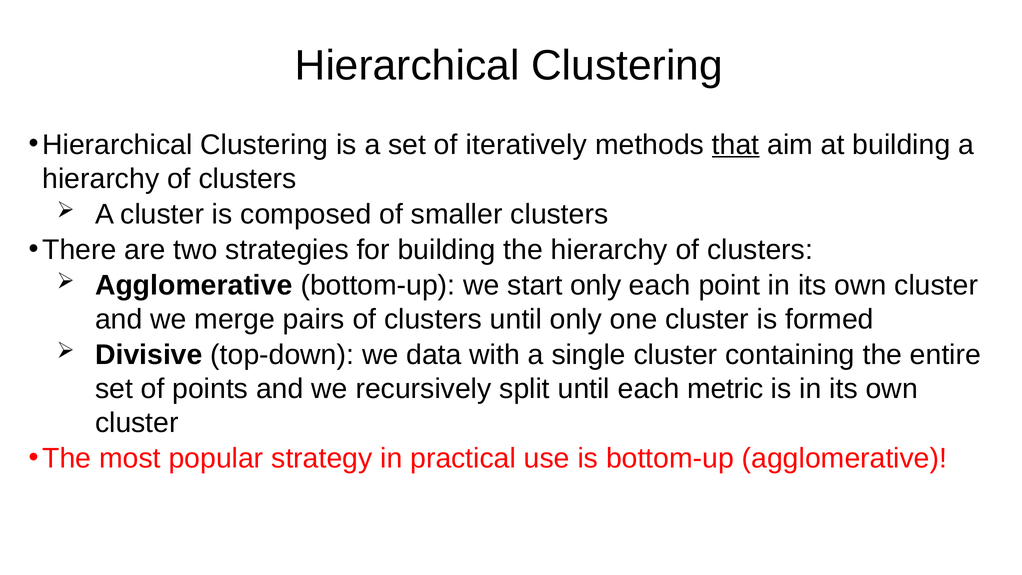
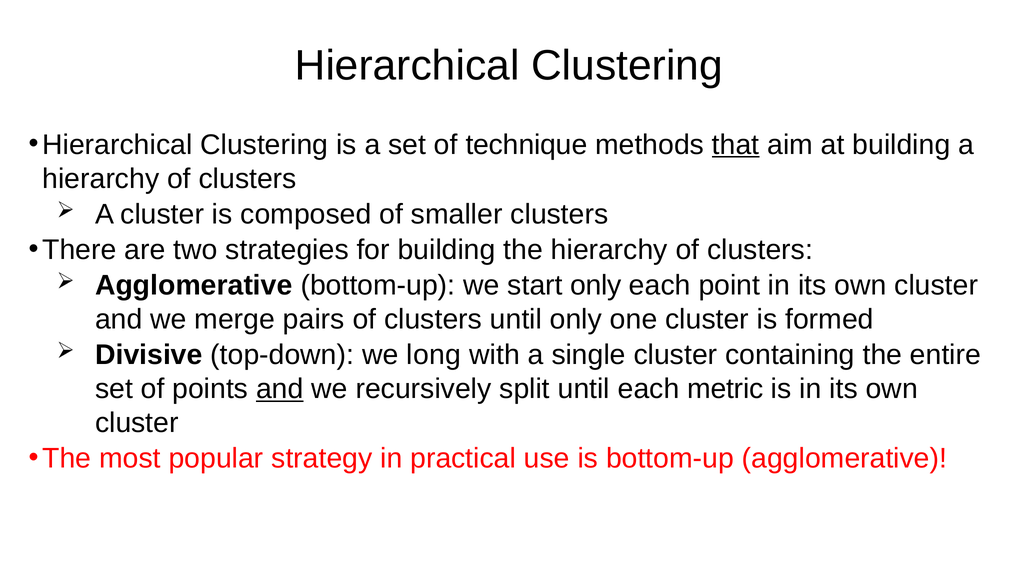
iteratively: iteratively -> technique
data: data -> long
and at (280, 389) underline: none -> present
